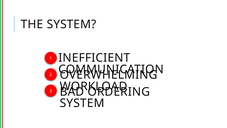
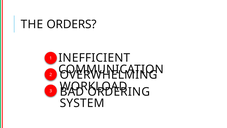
THE SYSTEM: SYSTEM -> ORDERS
